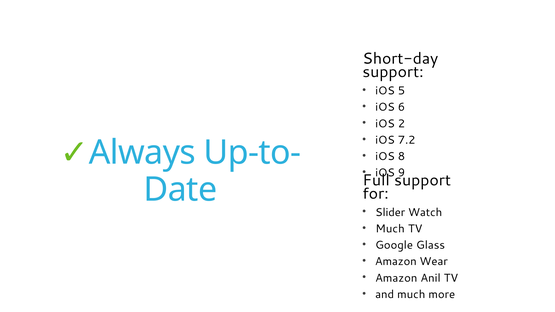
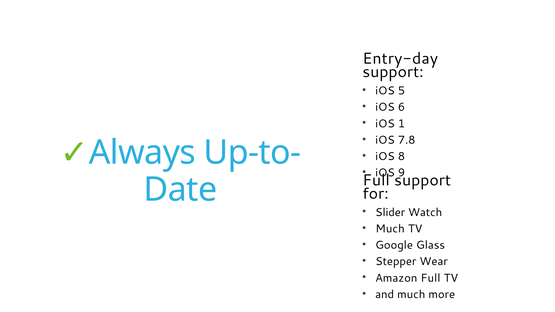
Short-day: Short-day -> Entry-day
2: 2 -> 1
7.2: 7.2 -> 7.8
Amazon at (396, 262): Amazon -> Stepper
Amazon Anil: Anil -> Full
